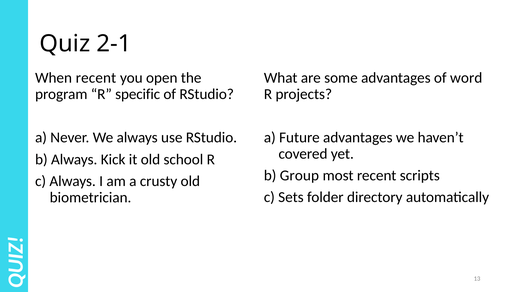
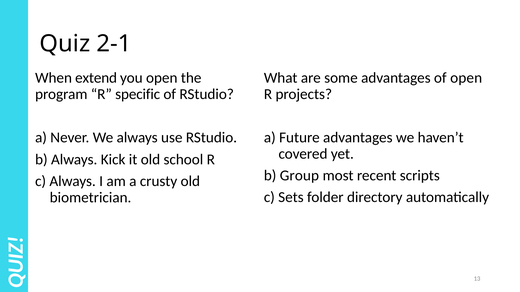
of word: word -> open
When recent: recent -> extend
